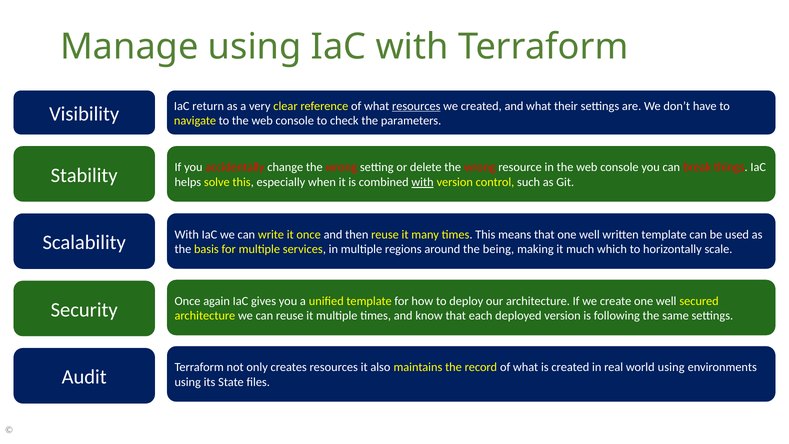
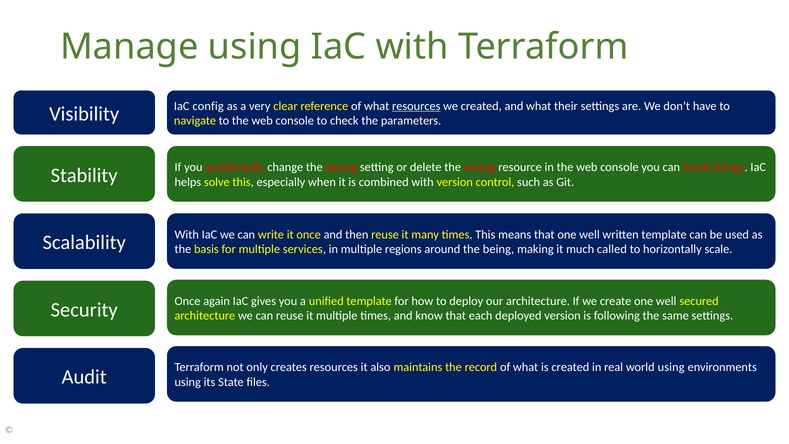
return: return -> config
with at (423, 182) underline: present -> none
which: which -> called
